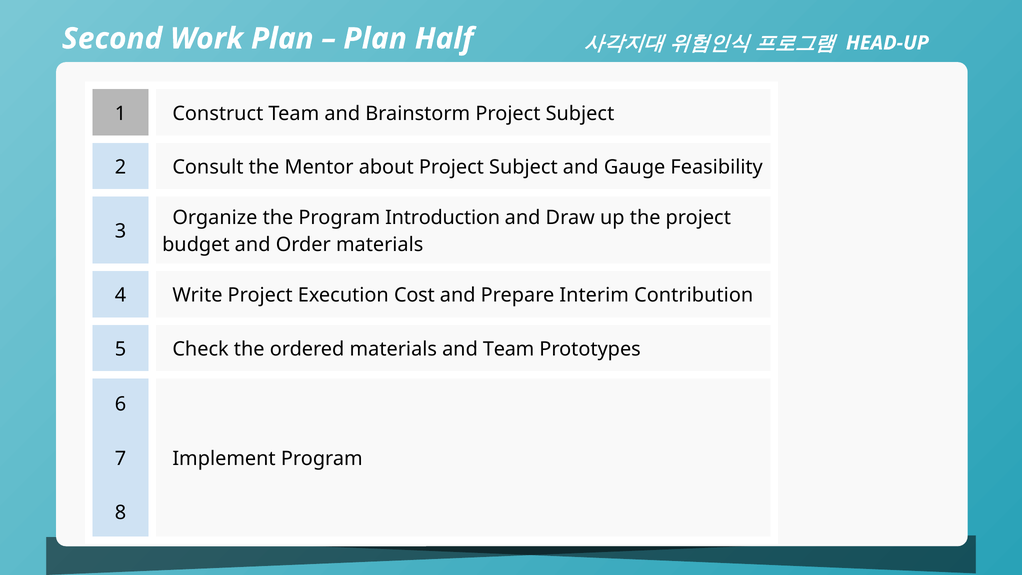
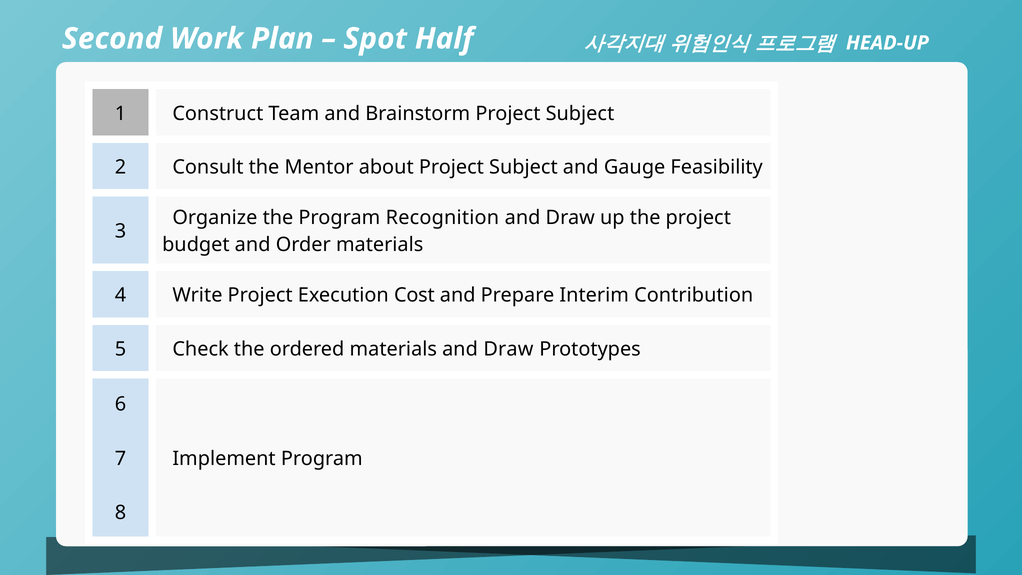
Plan at (375, 39): Plan -> Spot
Introduction: Introduction -> Recognition
materials and Team: Team -> Draw
